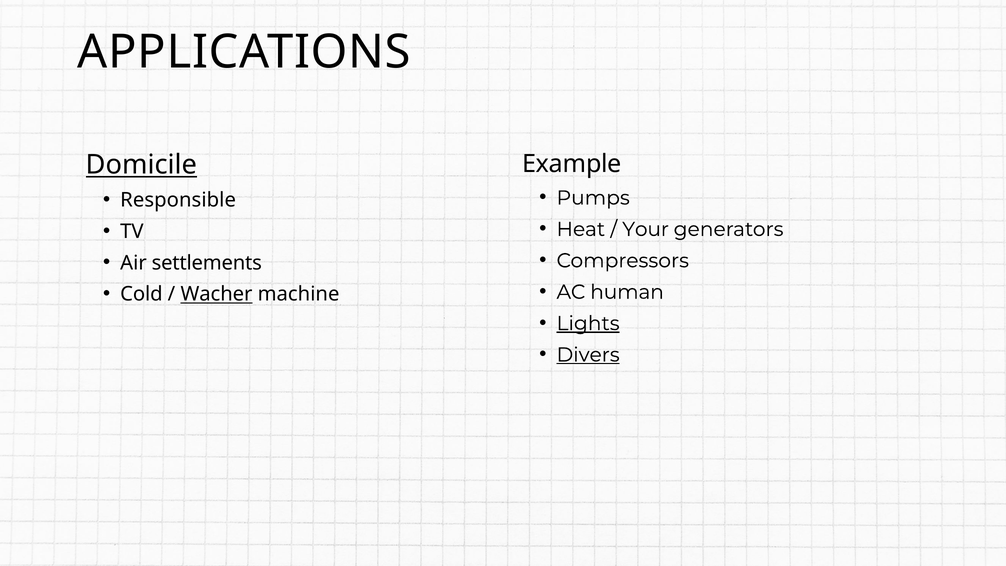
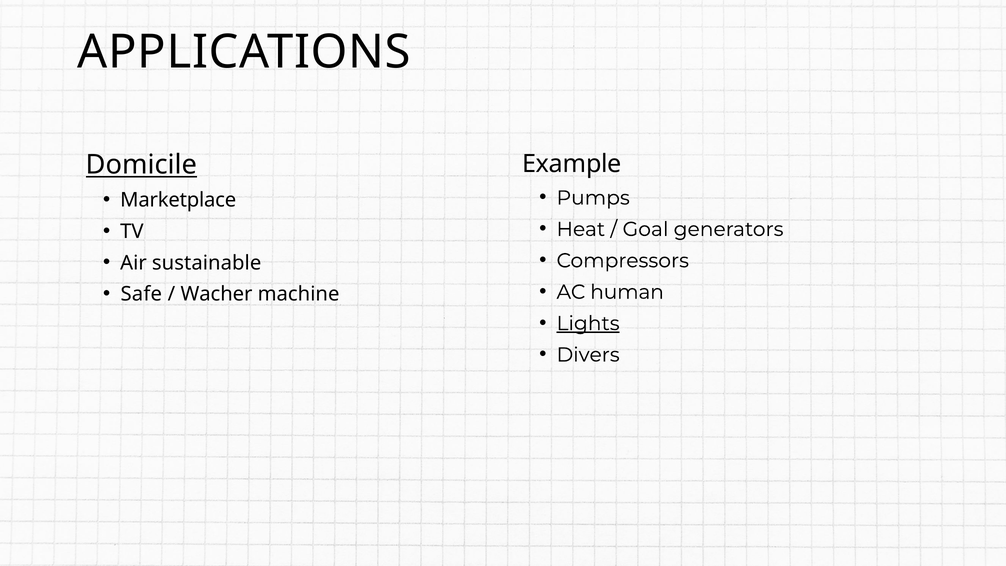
Responsible: Responsible -> Marketplace
Your: Your -> Goal
settlements: settlements -> sustainable
Cold: Cold -> Safe
Wacher underline: present -> none
Divers underline: present -> none
